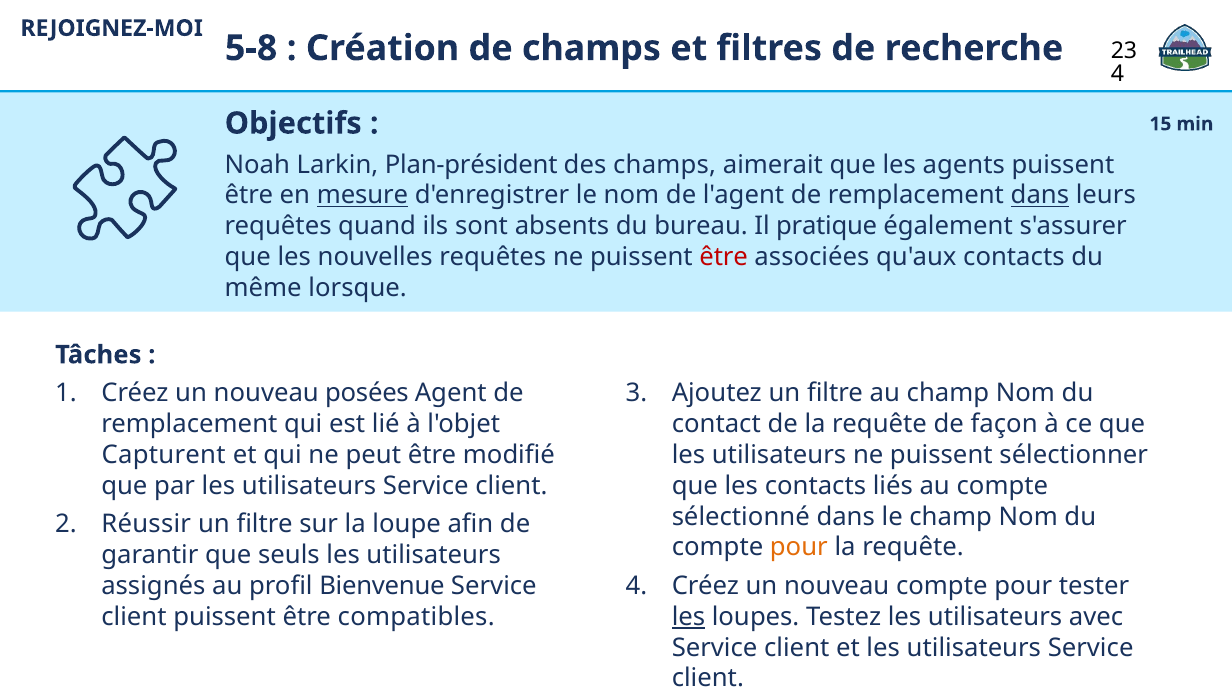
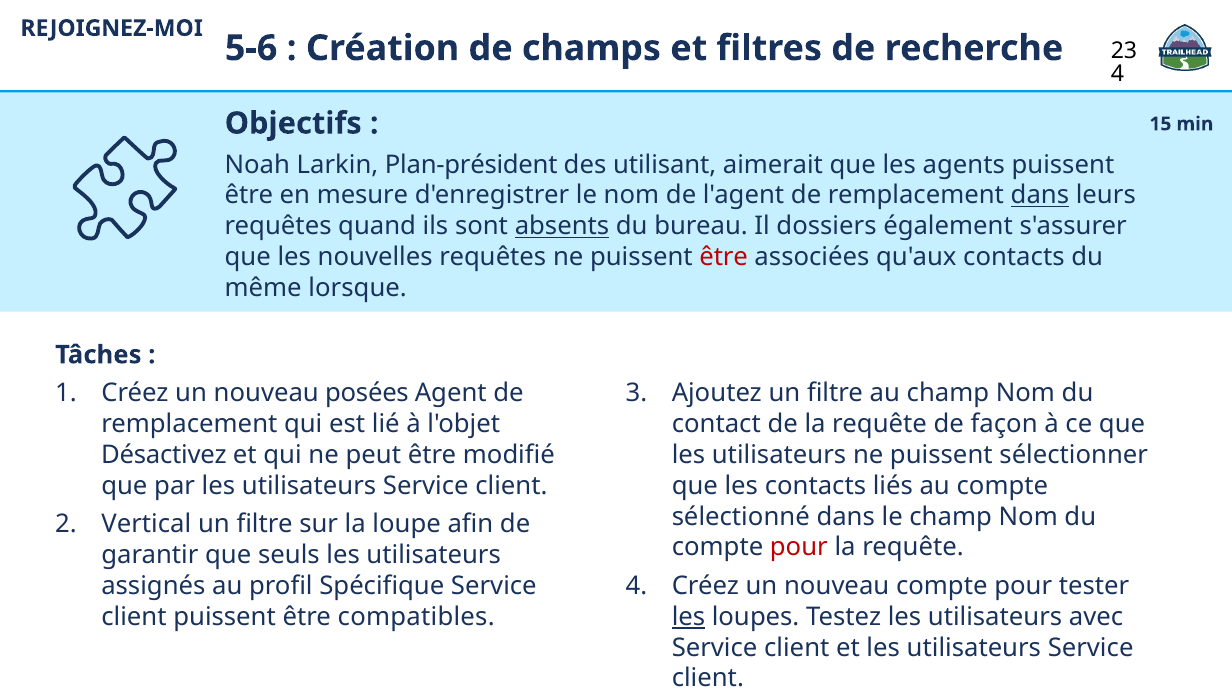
5-8: 5-8 -> 5-6
des champs: champs -> utilisant
mesure underline: present -> none
absents underline: none -> present
pratique: pratique -> dossiers
Capturent: Capturent -> Désactivez
Réussir: Réussir -> Vertical
pour at (799, 547) colour: orange -> red
Bienvenue: Bienvenue -> Spécifique
